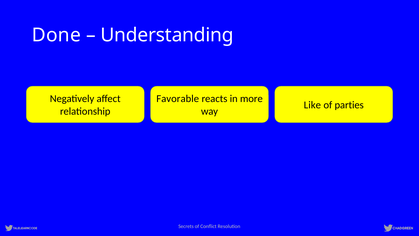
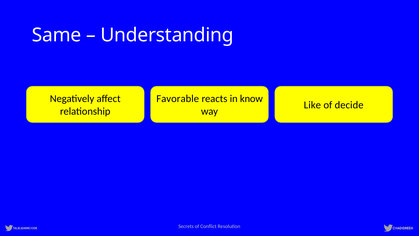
Done: Done -> Same
more: more -> know
parties: parties -> decide
